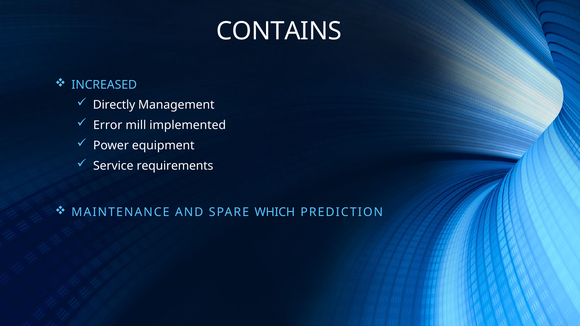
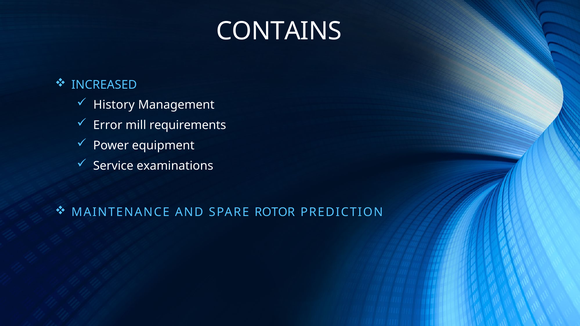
Directly: Directly -> History
implemented: implemented -> requirements
requirements: requirements -> examinations
WHICH: WHICH -> ROTOR
